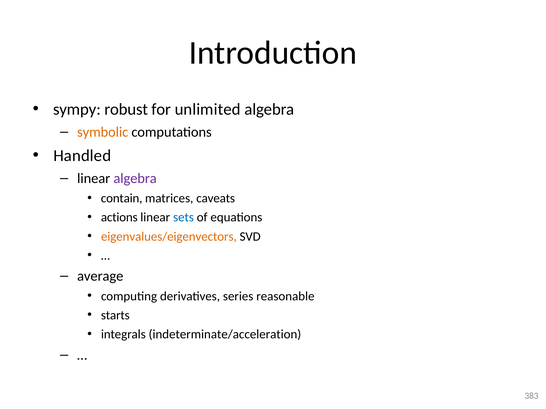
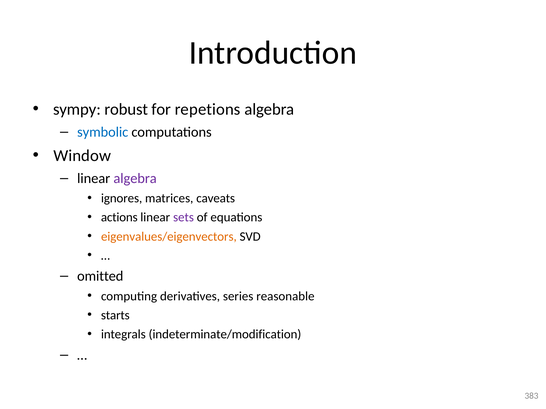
unlimited: unlimited -> repetions
symbolic colour: orange -> blue
Handled: Handled -> Window
contain: contain -> ignores
sets colour: blue -> purple
average: average -> omitted
indeterminate/acceleration: indeterminate/acceleration -> indeterminate/modification
